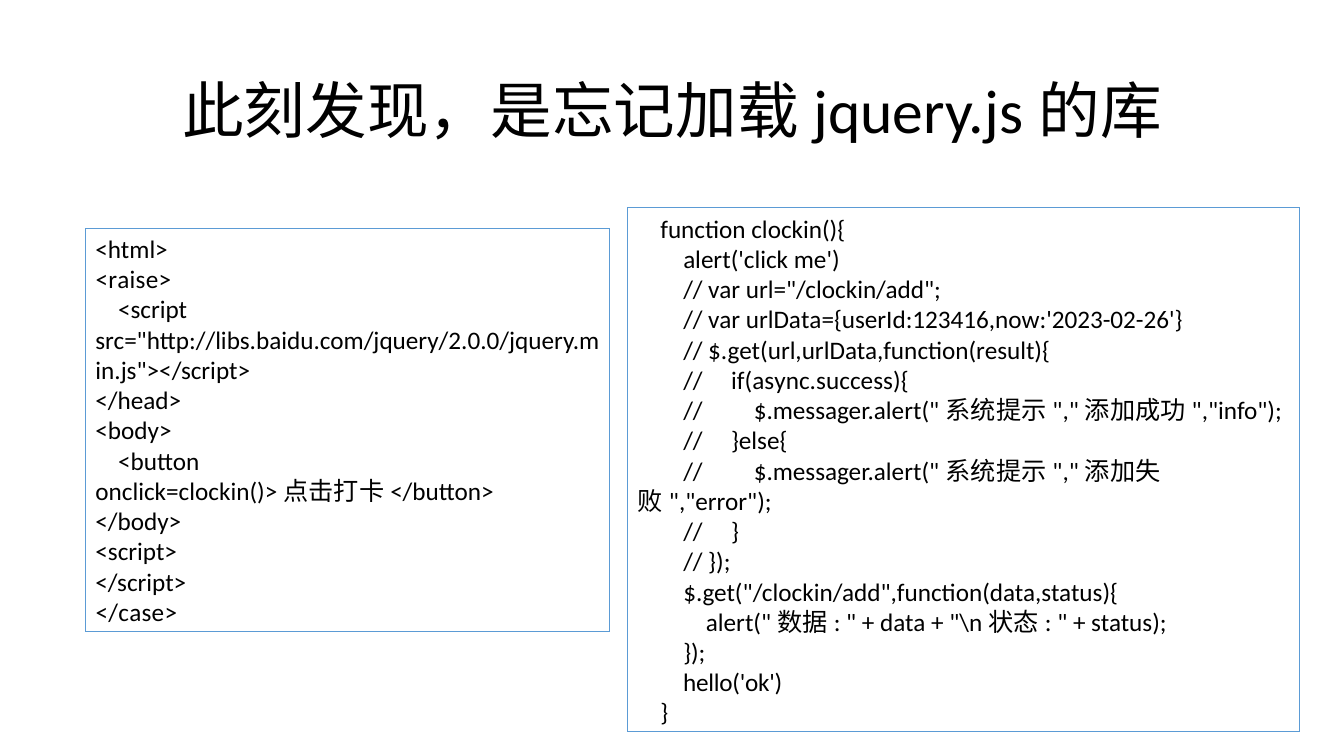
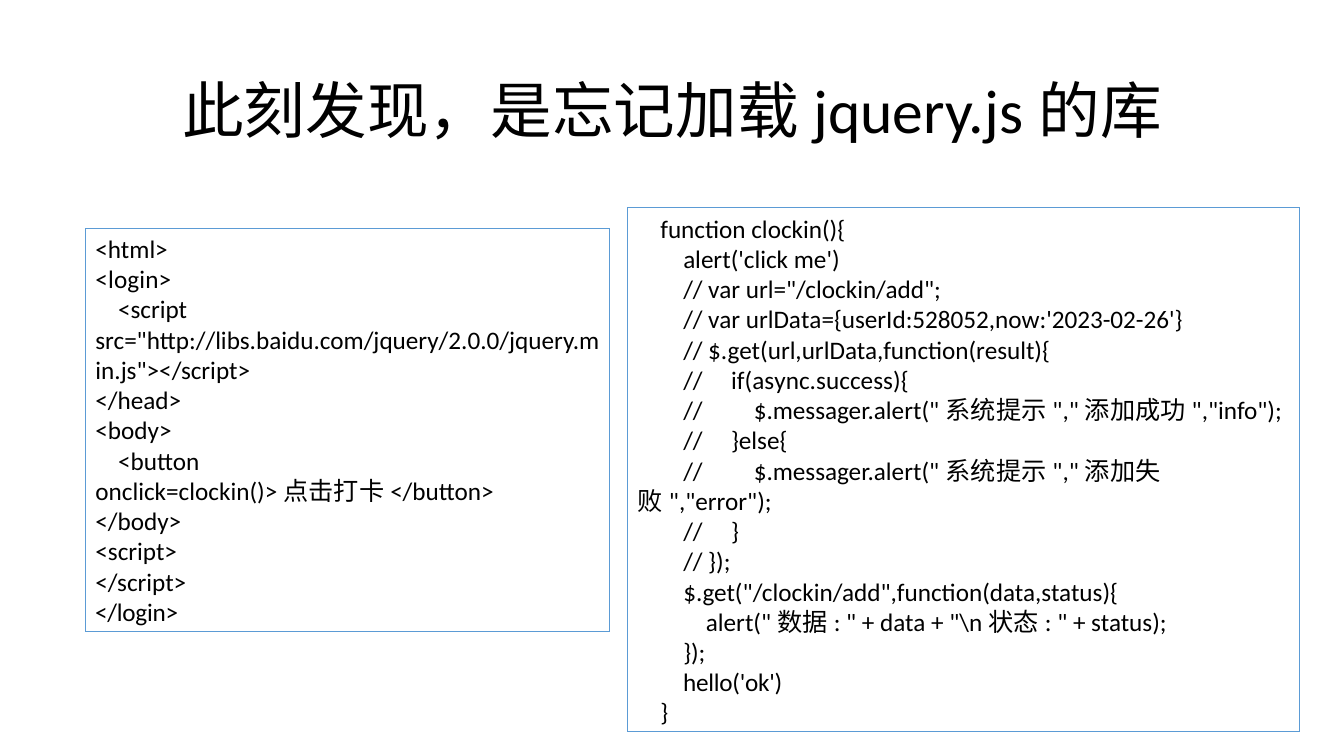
<raise>: <raise> -> <login>
urlData={userId:123416,now:'2023-02-26: urlData={userId:123416,now:'2023-02-26 -> urlData={userId:528052,now:'2023-02-26
</case>: </case> -> </login>
